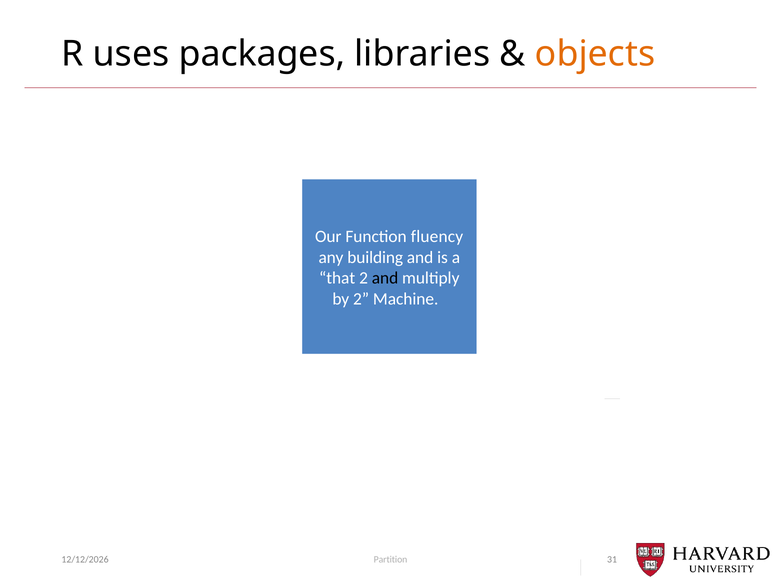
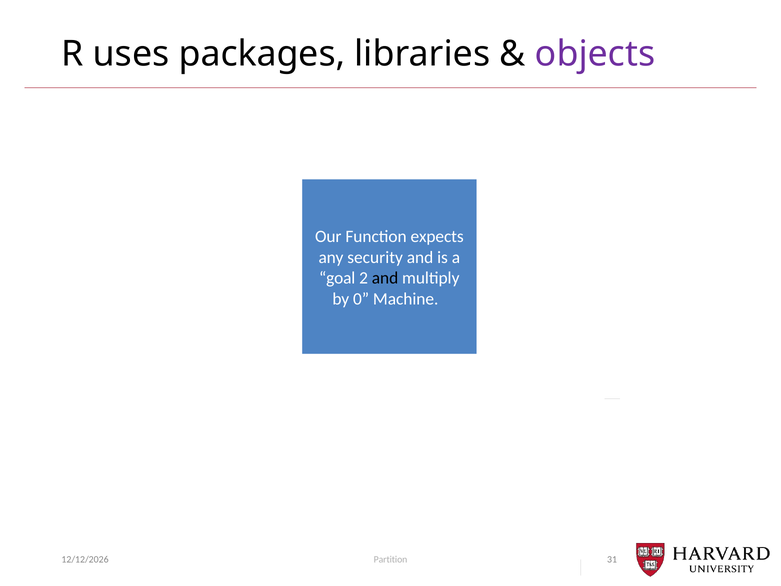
objects colour: orange -> purple
fluency: fluency -> expects
building: building -> security
that: that -> goal
by 2: 2 -> 0
